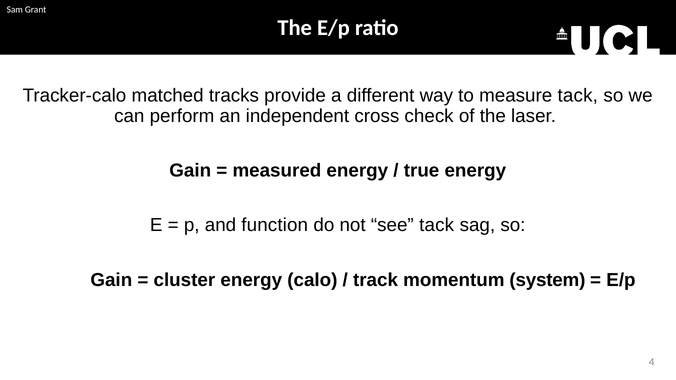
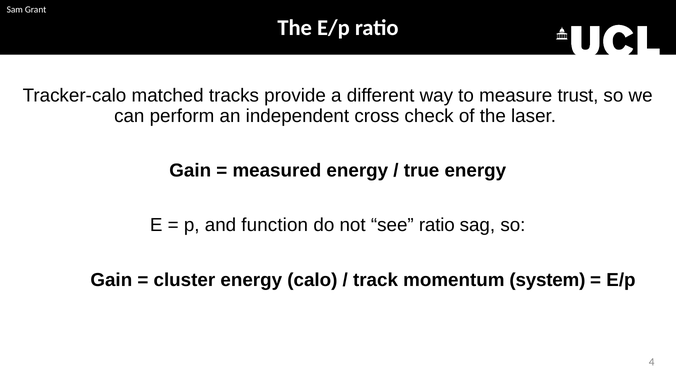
measure tack: tack -> trust
see tack: tack -> ratio
